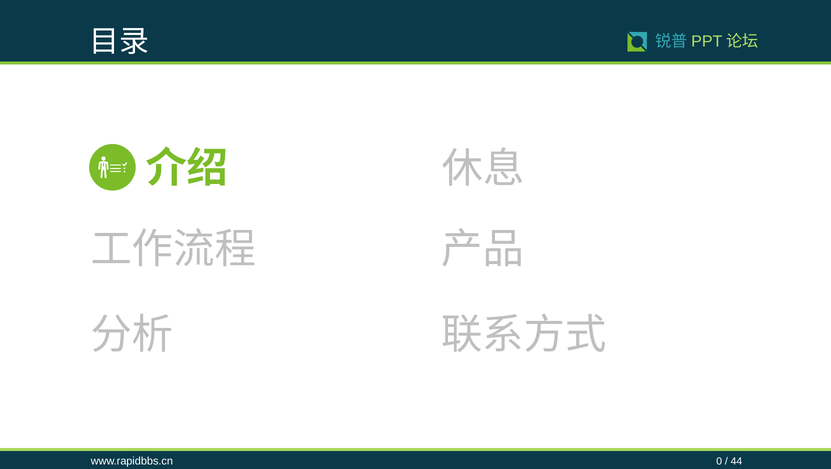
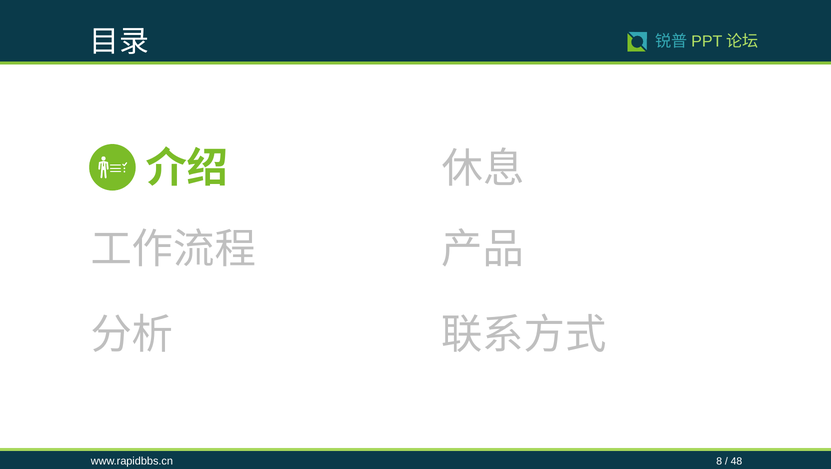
0: 0 -> 8
44: 44 -> 48
